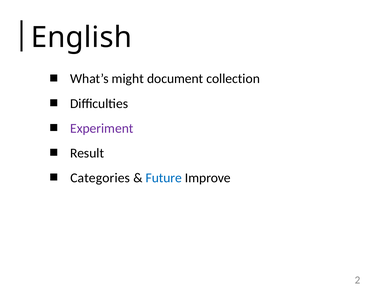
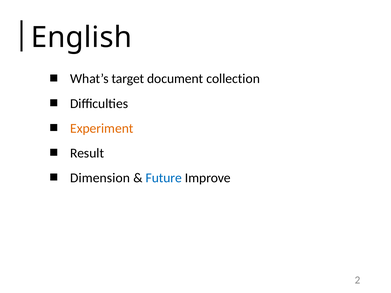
might: might -> target
Experiment colour: purple -> orange
Categories: Categories -> Dimension
